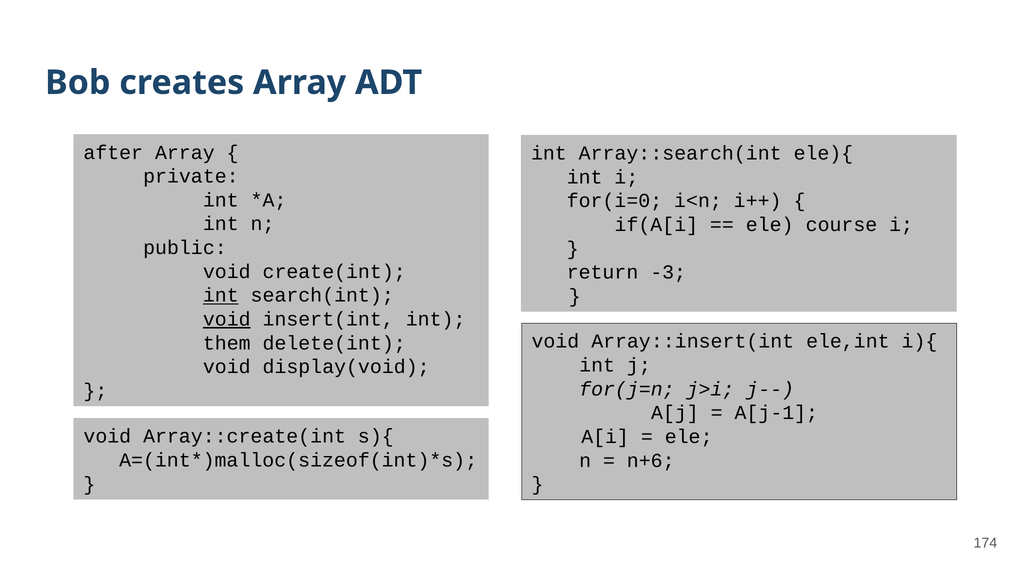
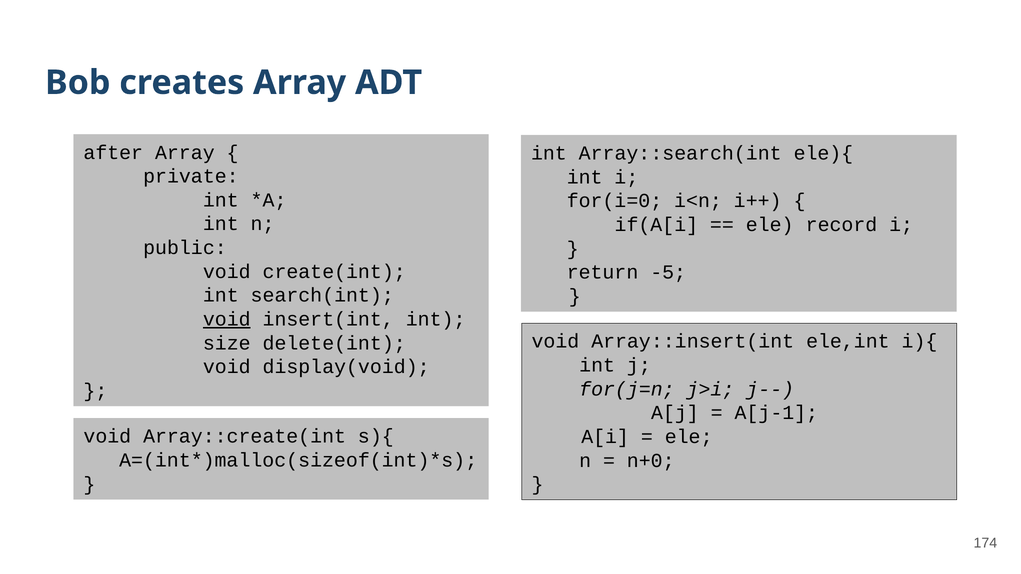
course: course -> record
-3: -3 -> -5
int at (221, 296) underline: present -> none
them: them -> size
n+6: n+6 -> n+0
